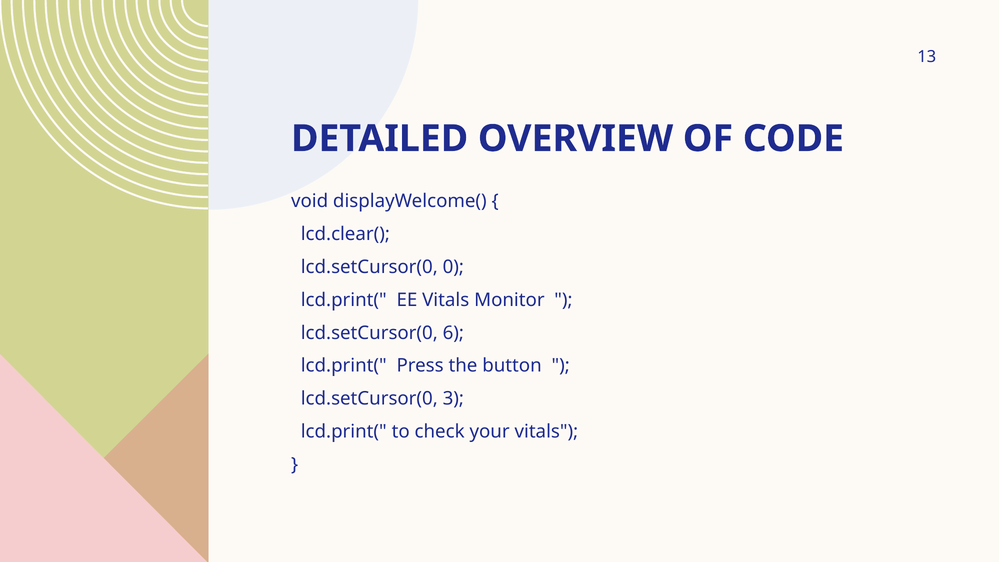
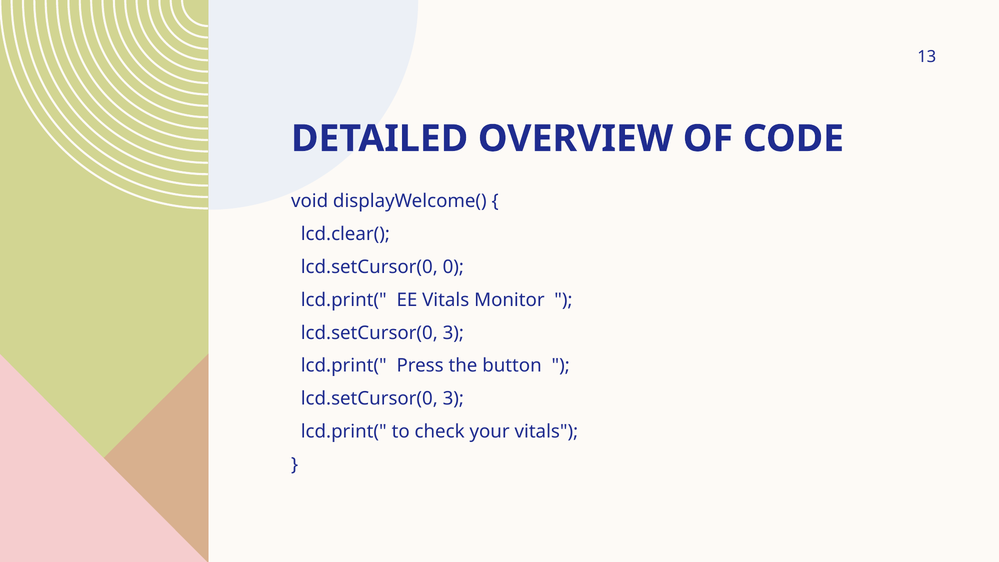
6 at (453, 333): 6 -> 3
